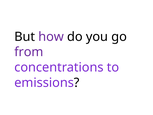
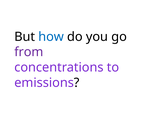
how colour: purple -> blue
